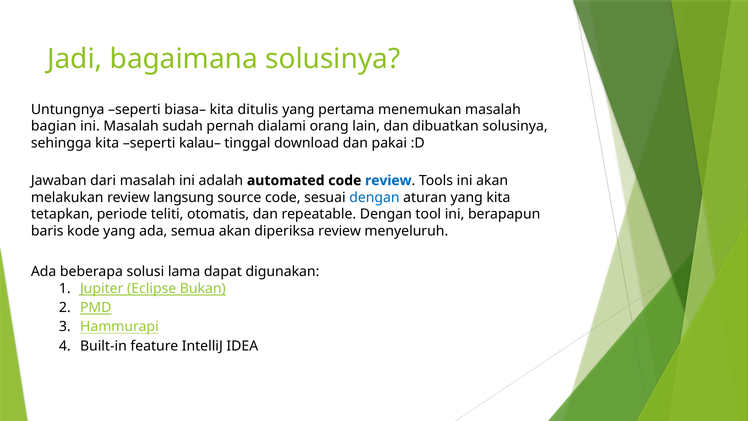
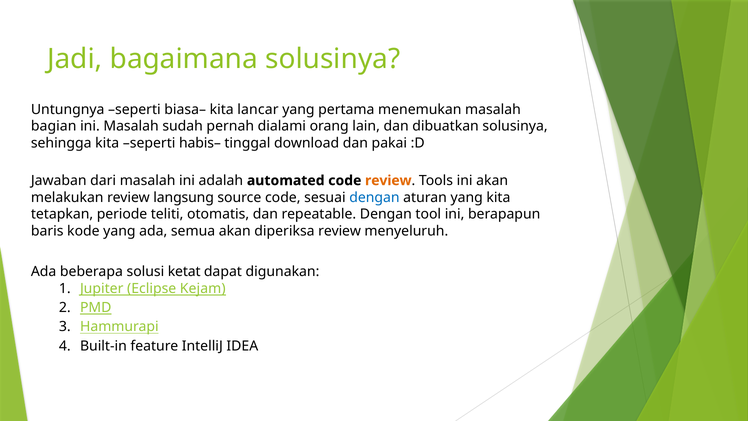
ditulis: ditulis -> lancar
kalau–: kalau– -> habis–
review at (388, 180) colour: blue -> orange
lama: lama -> ketat
Bukan: Bukan -> Kejam
